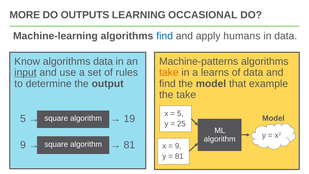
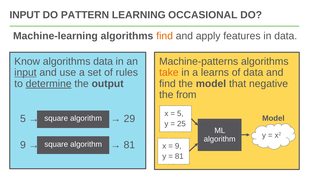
MORE at (25, 15): MORE -> INPUT
OUTPUTS: OUTPUTS -> PATTERN
find at (165, 36) colour: blue -> orange
humans: humans -> features
determine underline: none -> present
example: example -> negative
the take: take -> from
19: 19 -> 29
